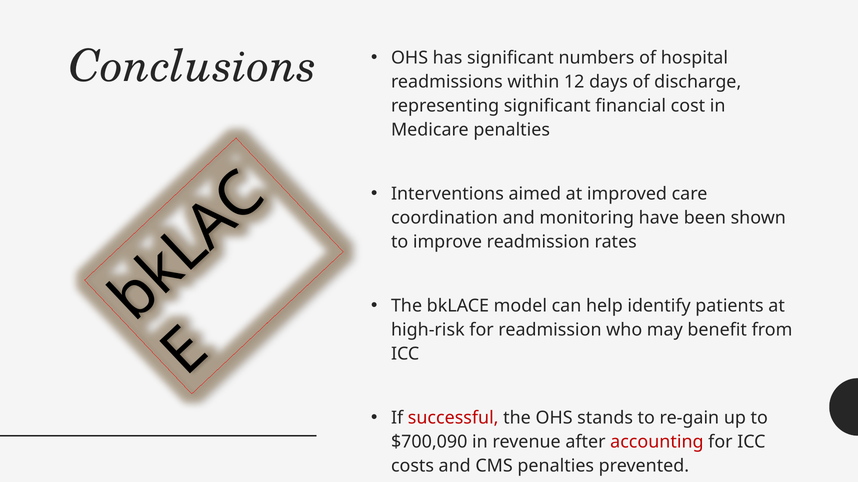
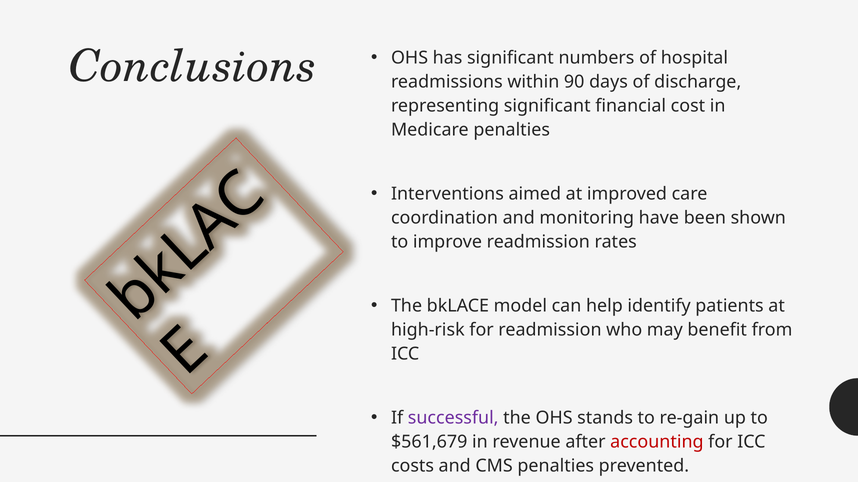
12: 12 -> 90
successful colour: red -> purple
$700,090: $700,090 -> $561,679
